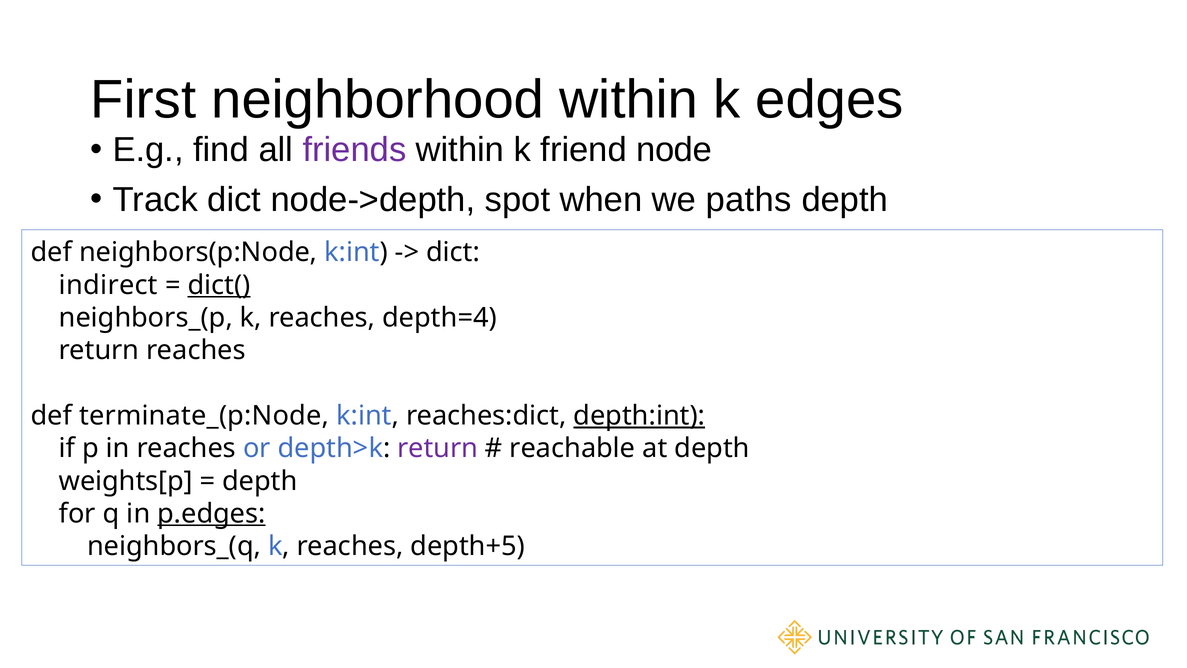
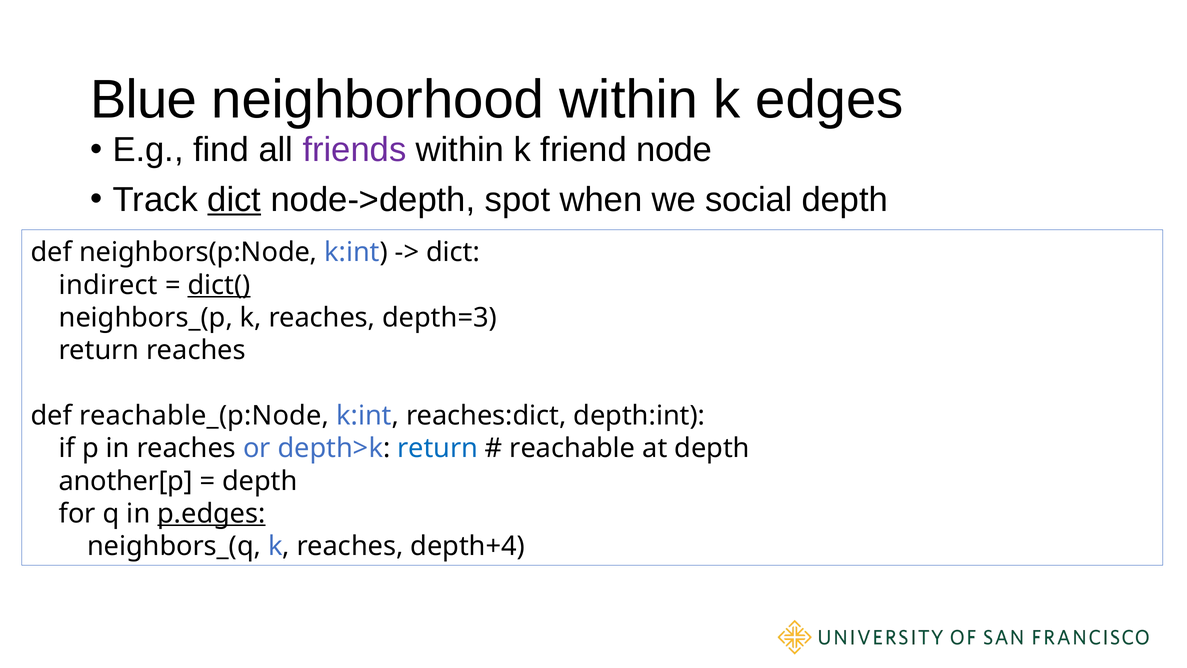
First: First -> Blue
dict at (234, 200) underline: none -> present
paths: paths -> social
depth=4: depth=4 -> depth=3
terminate_(p:Node: terminate_(p:Node -> reachable_(p:Node
depth:int underline: present -> none
return at (438, 448) colour: purple -> blue
weights[p: weights[p -> another[p
depth+5: depth+5 -> depth+4
